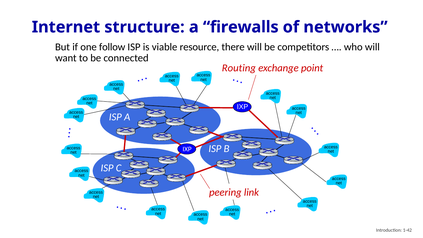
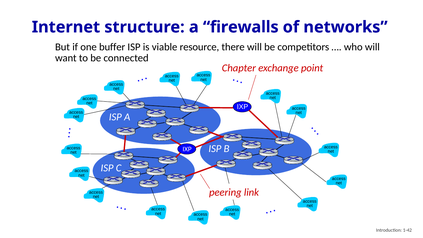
follow: follow -> buffer
Routing: Routing -> Chapter
